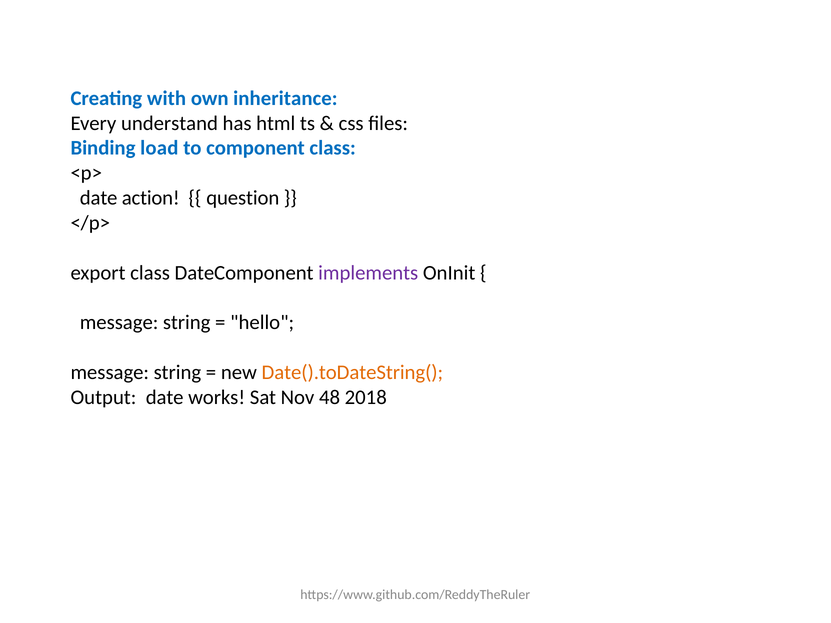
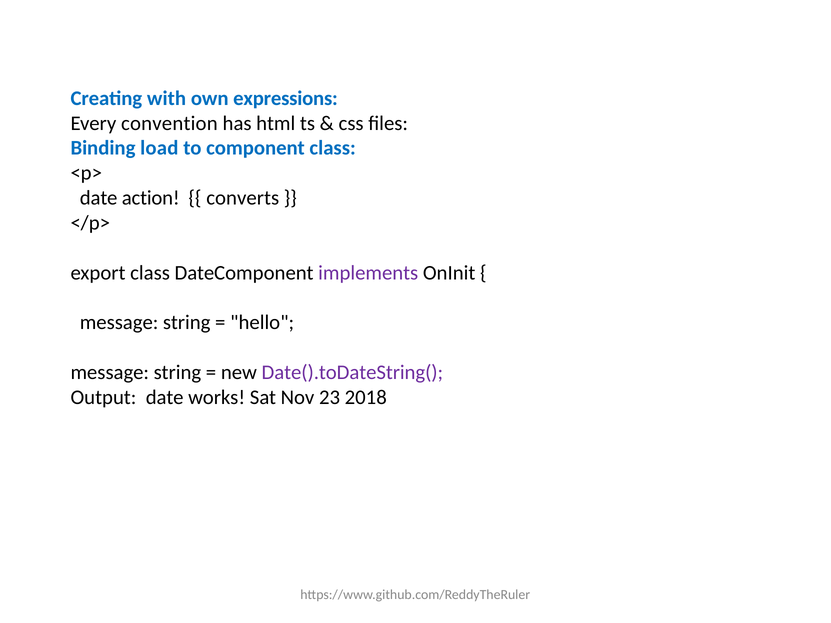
inheritance: inheritance -> expressions
understand: understand -> convention
question: question -> converts
Date().toDateString( colour: orange -> purple
48: 48 -> 23
